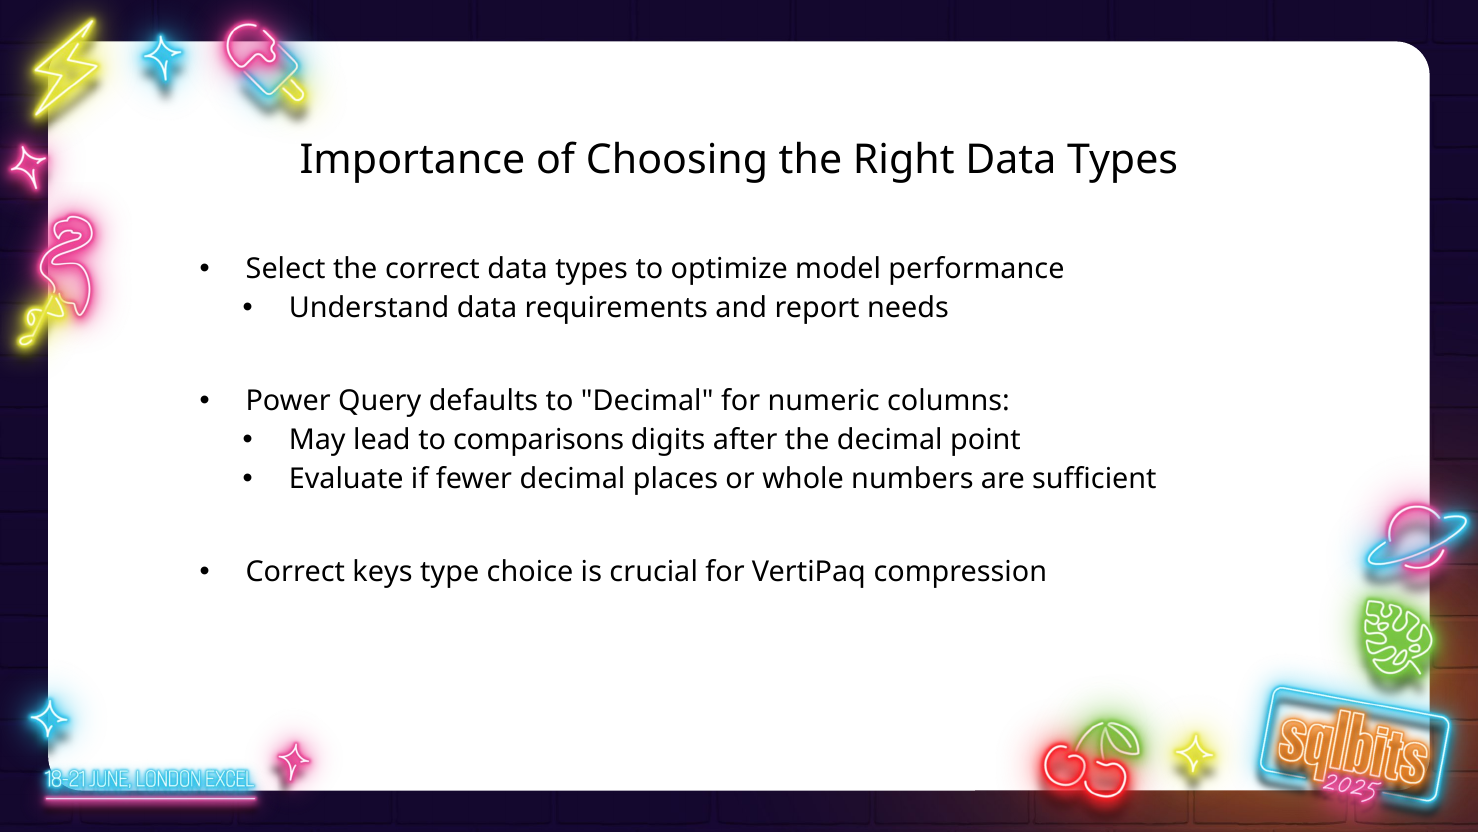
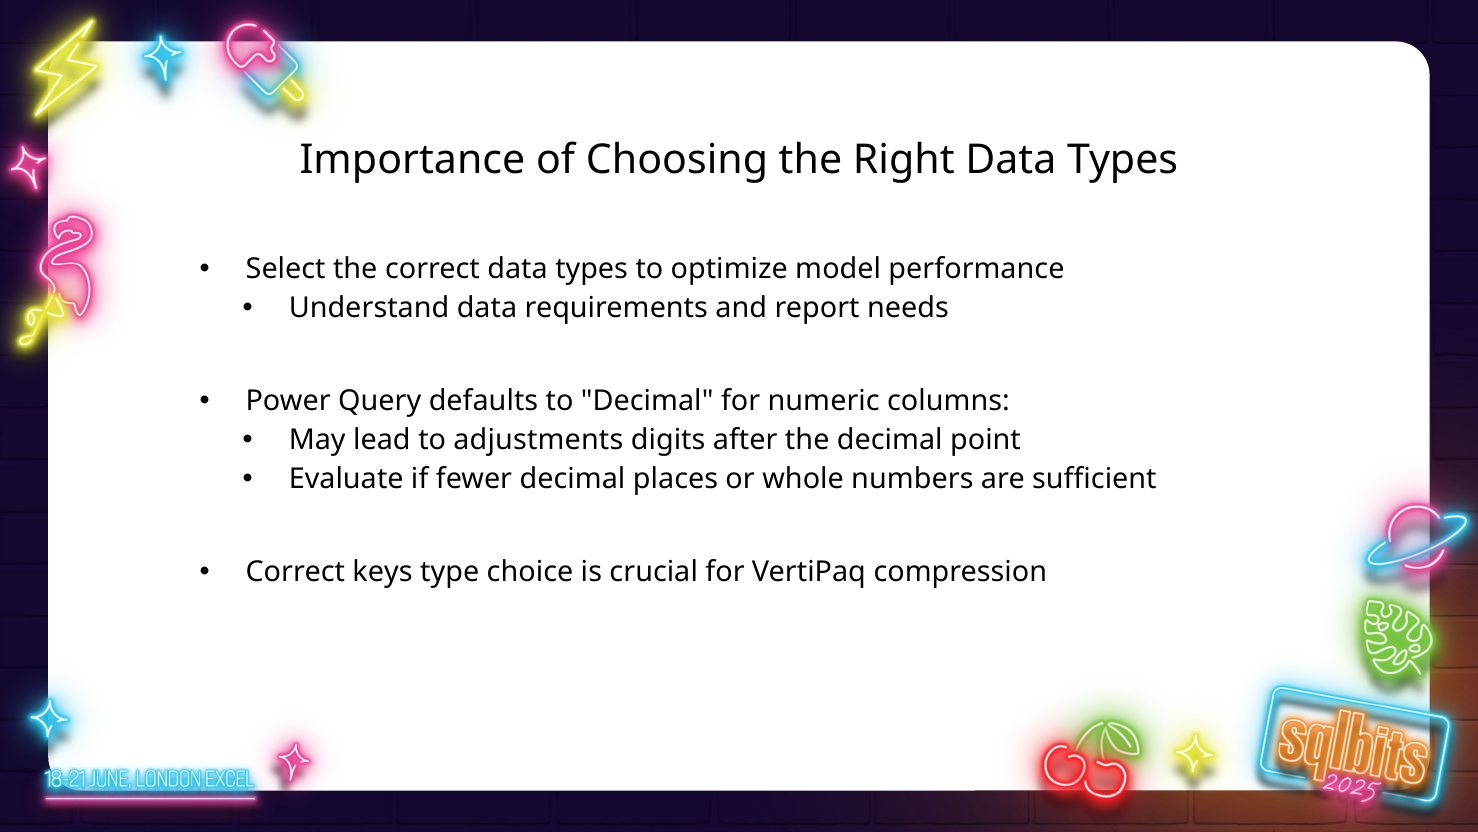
comparisons: comparisons -> adjustments
